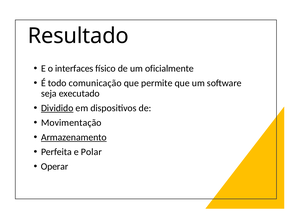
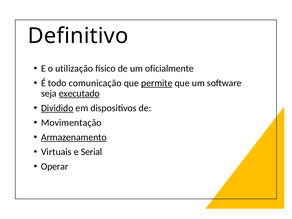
Resultado: Resultado -> Definitivo
interfaces: interfaces -> utilização
permite underline: none -> present
executado underline: none -> present
Perfeita: Perfeita -> Virtuais
Polar: Polar -> Serial
